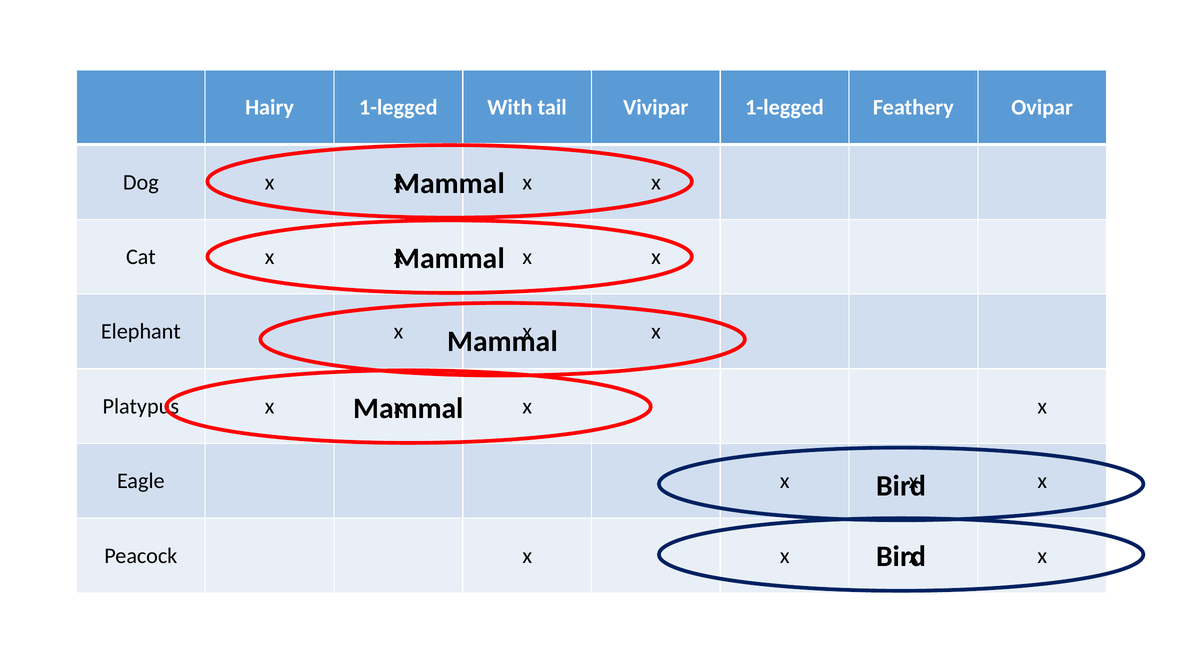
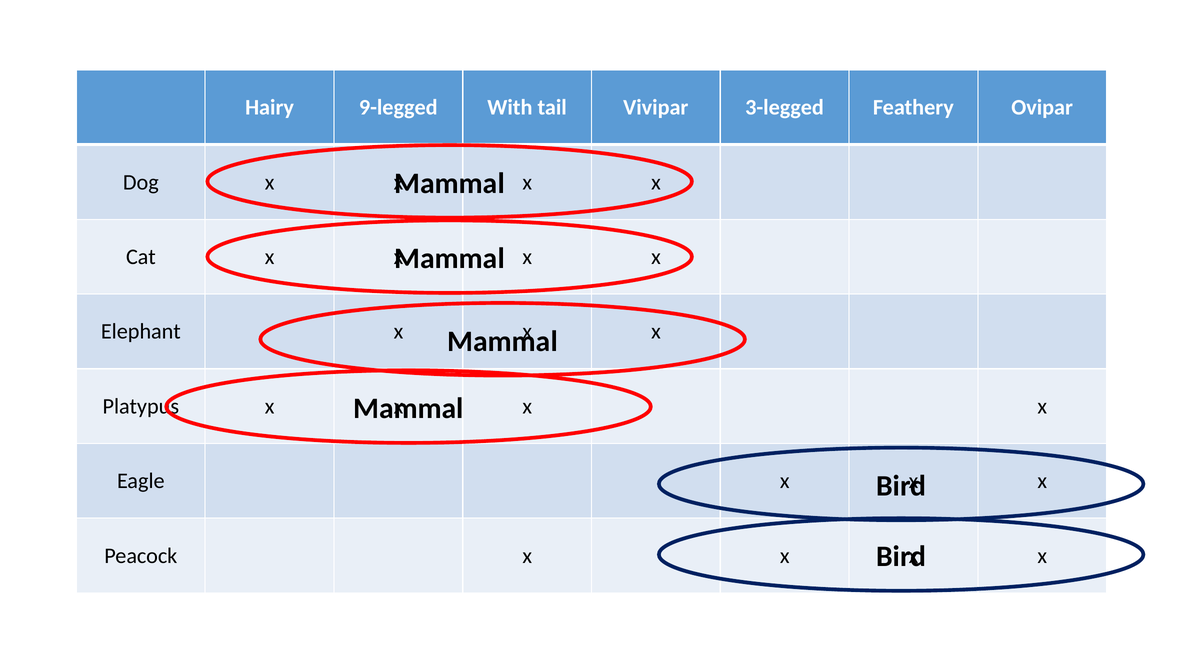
Hairy 1-legged: 1-legged -> 9-legged
Vivipar 1-legged: 1-legged -> 3-legged
